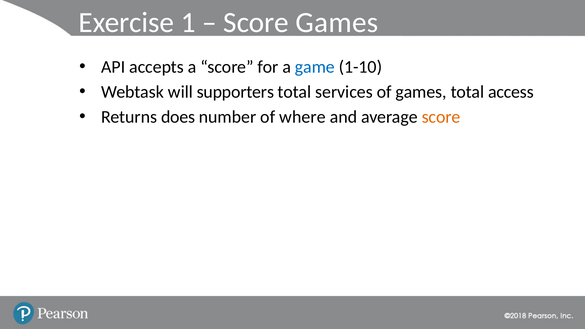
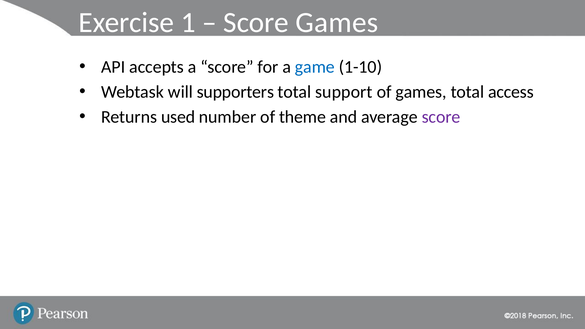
services: services -> support
does: does -> used
where: where -> theme
score at (441, 117) colour: orange -> purple
